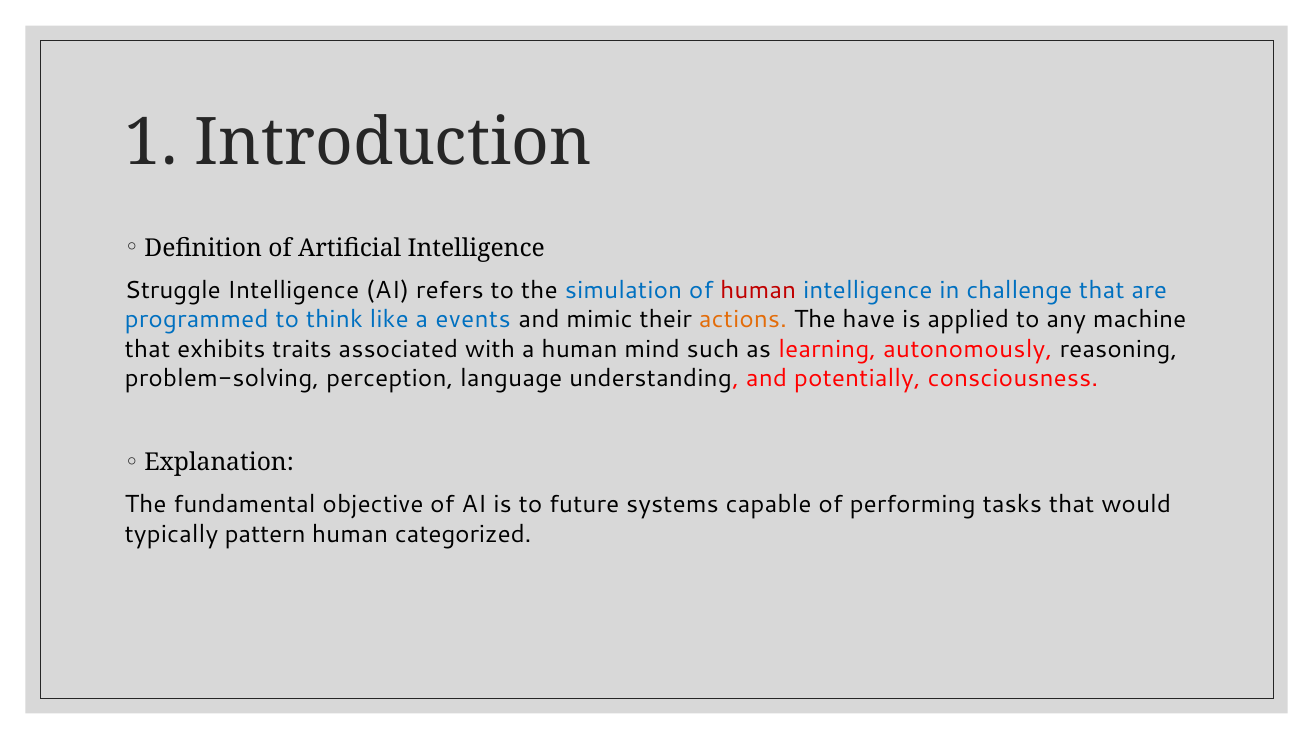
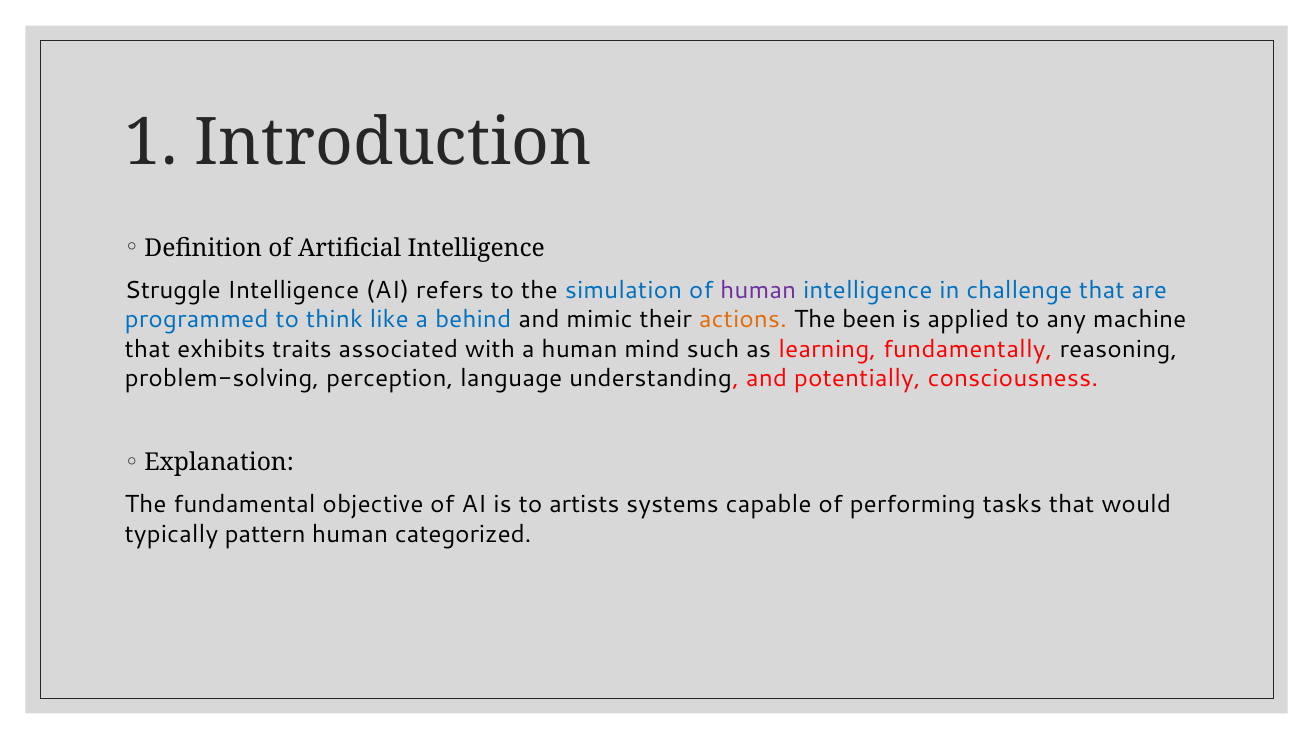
human at (758, 290) colour: red -> purple
events: events -> behind
have: have -> been
autonomously: autonomously -> fundamentally
future: future -> artists
